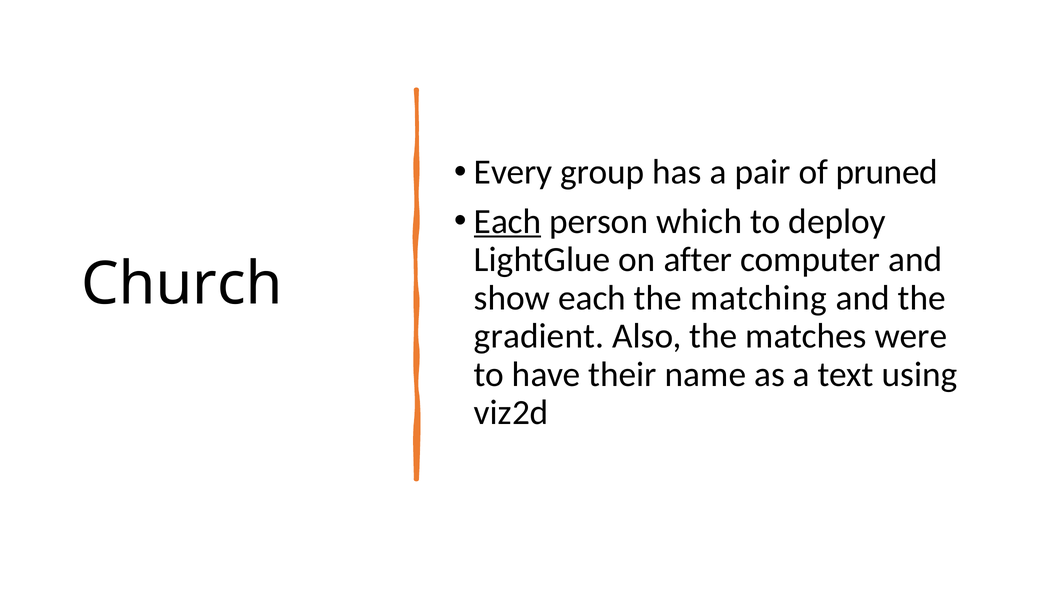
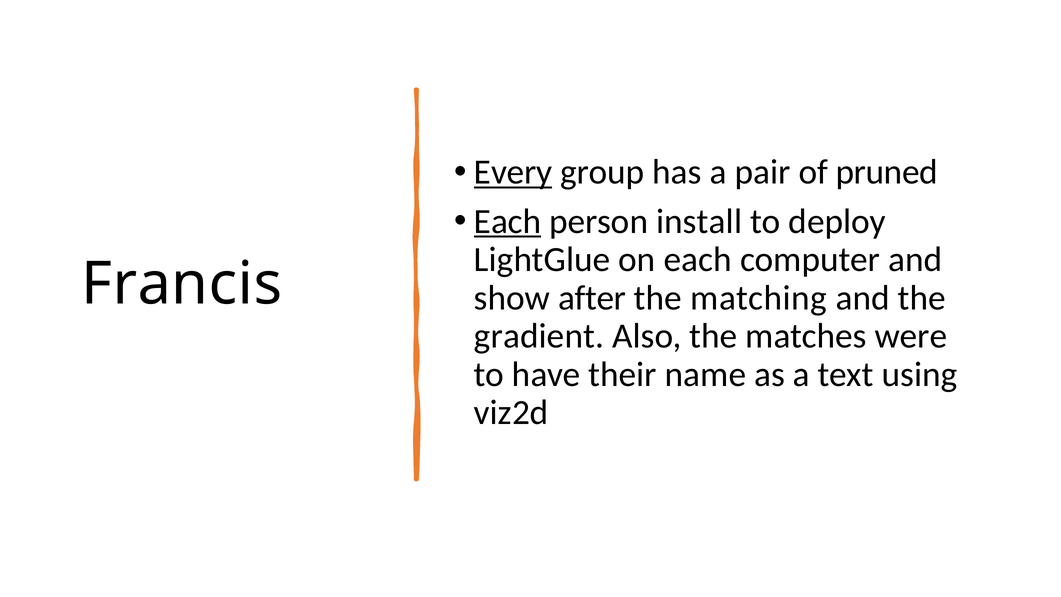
Every underline: none -> present
which: which -> install
on after: after -> each
Church: Church -> Francis
show each: each -> after
